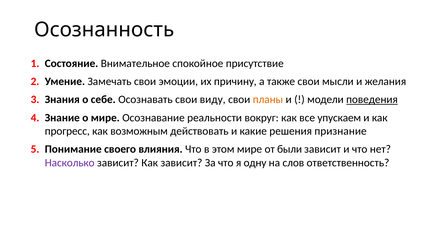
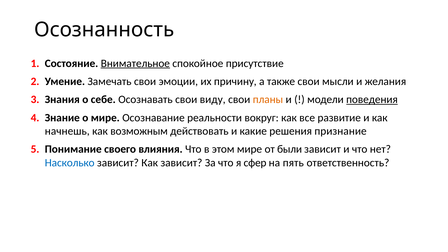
Внимательное underline: none -> present
упускаем: упускаем -> развитие
прогресс: прогресс -> начнешь
Насколько colour: purple -> blue
одну: одну -> сфер
слов: слов -> пять
